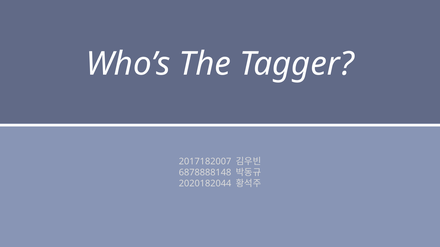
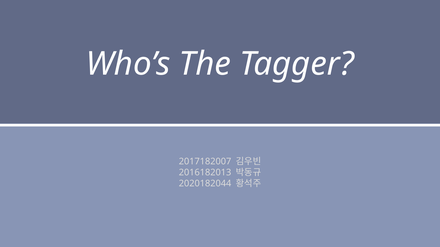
6878888148: 6878888148 -> 2016182013
